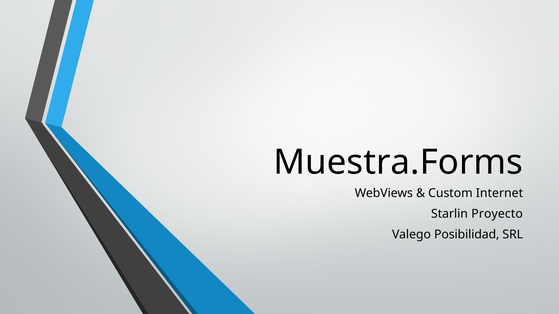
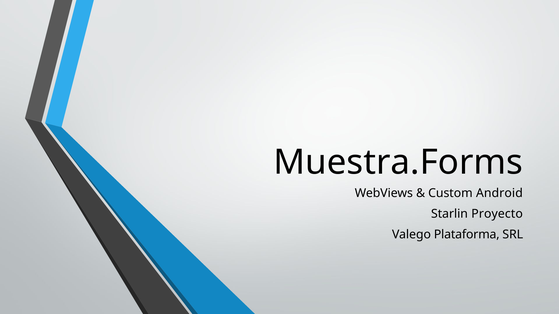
Internet: Internet -> Android
Posibilidad: Posibilidad -> Plataforma
